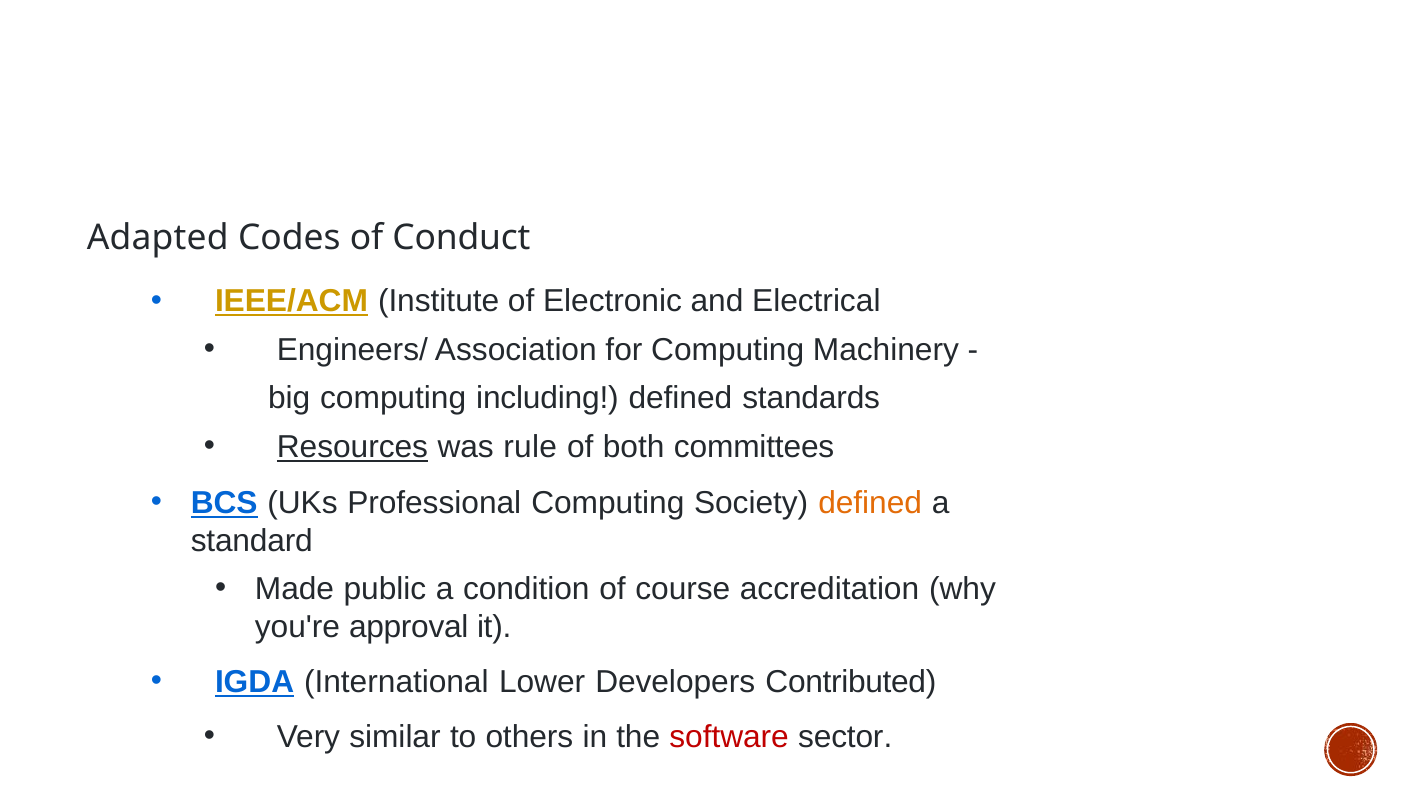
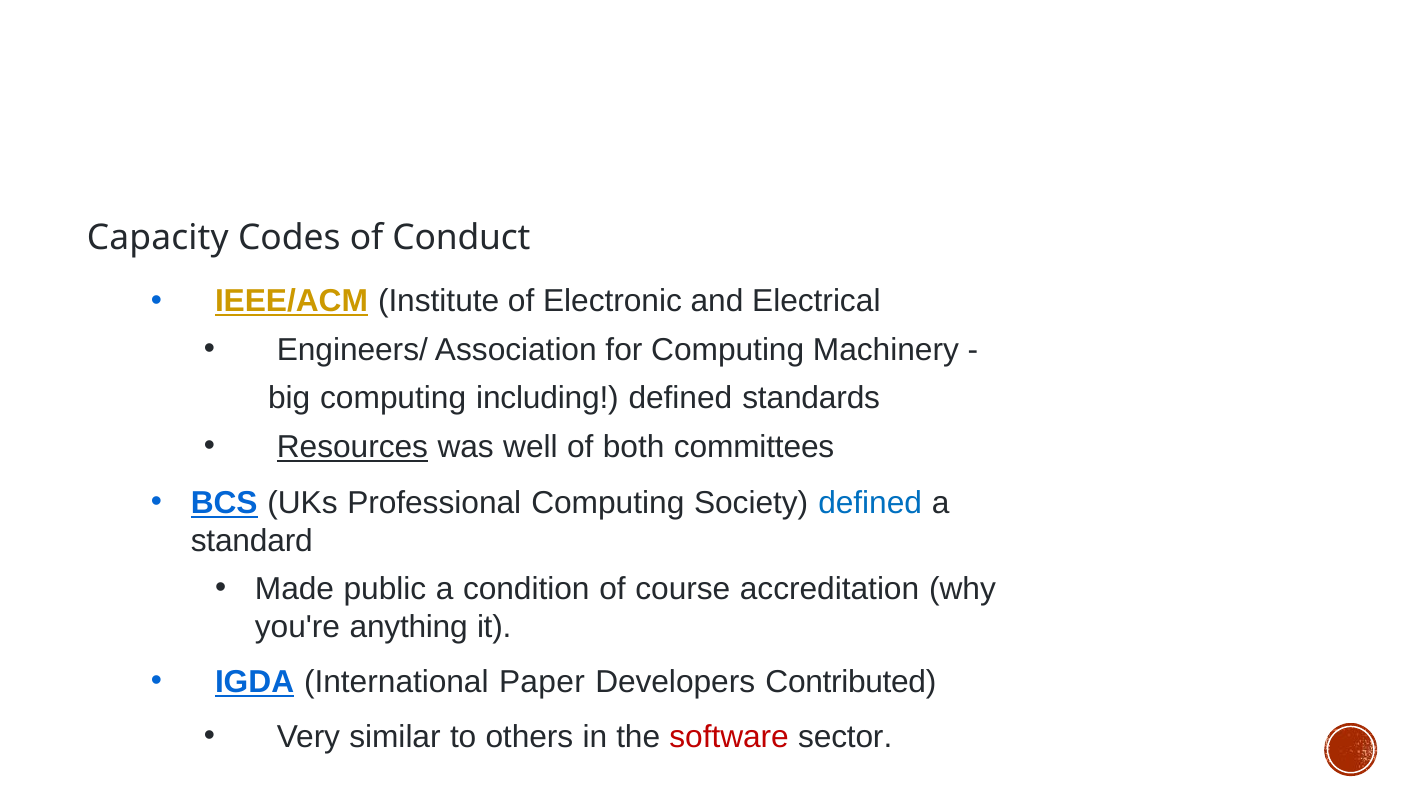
Adapted: Adapted -> Capacity
rule: rule -> well
defined at (870, 503) colour: orange -> blue
approval: approval -> anything
Lower: Lower -> Paper
